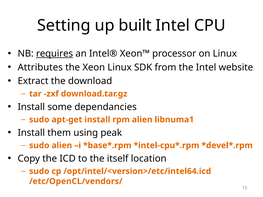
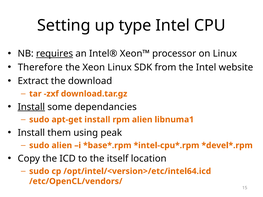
built: built -> type
Attributes: Attributes -> Therefore
Install at (31, 107) underline: none -> present
